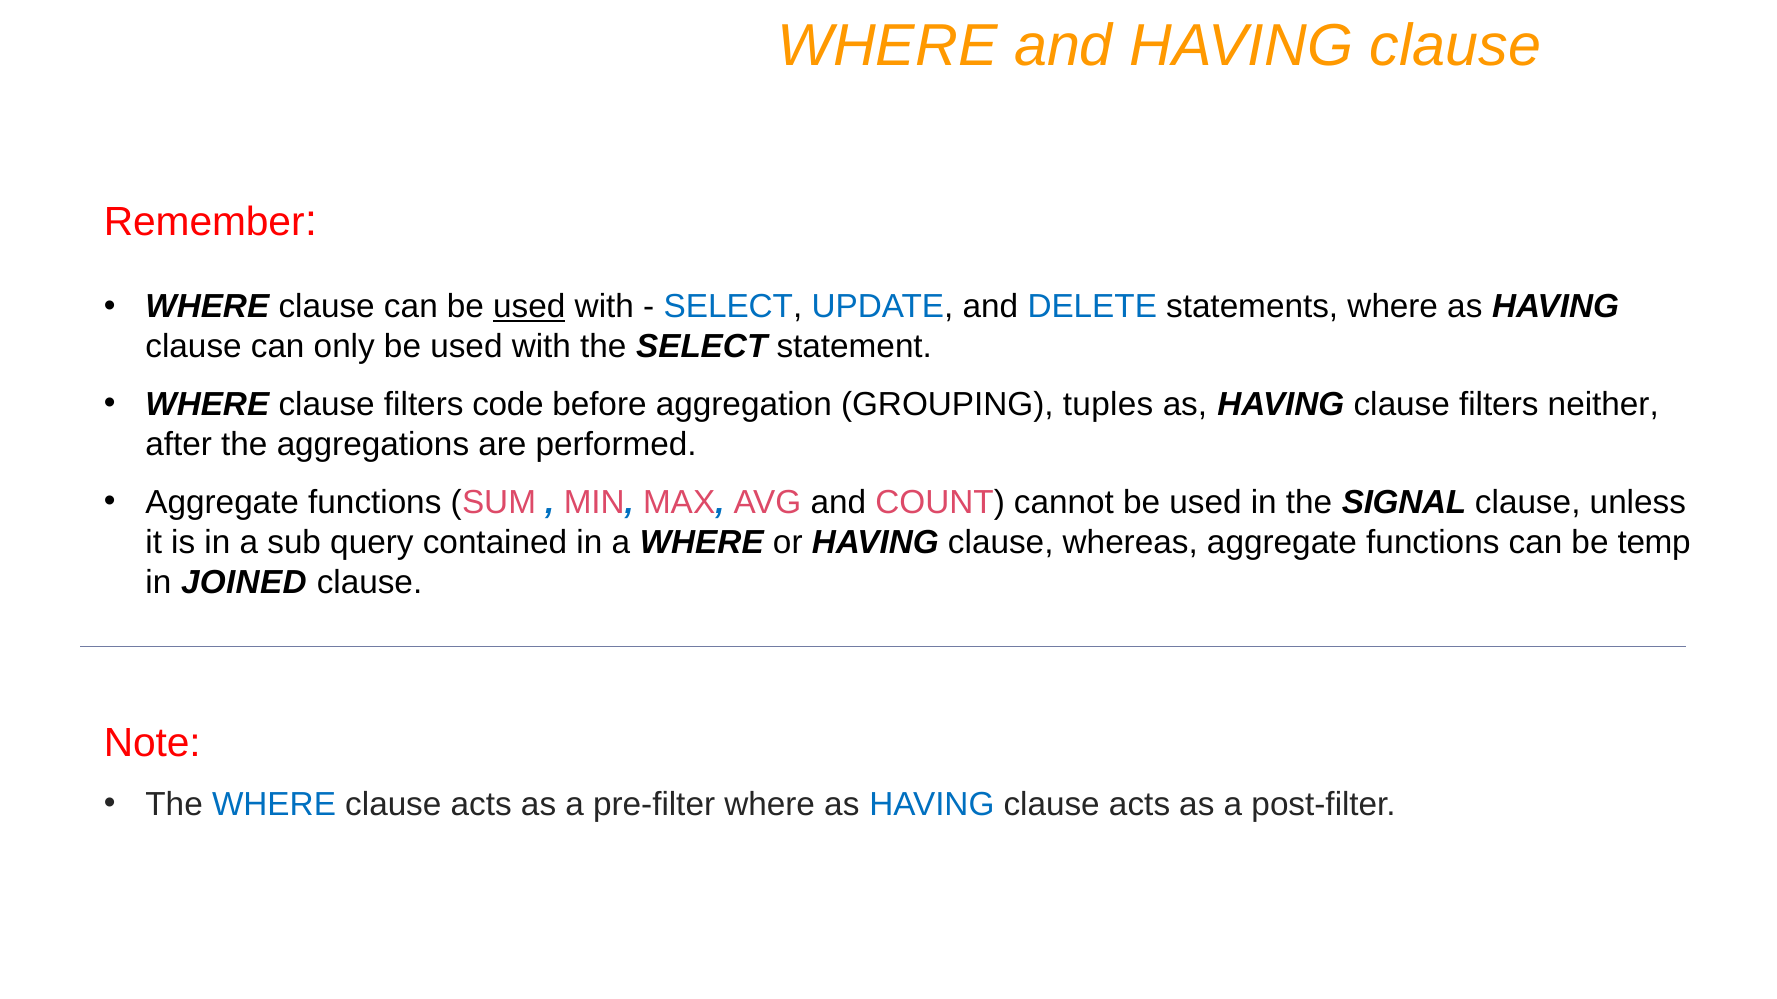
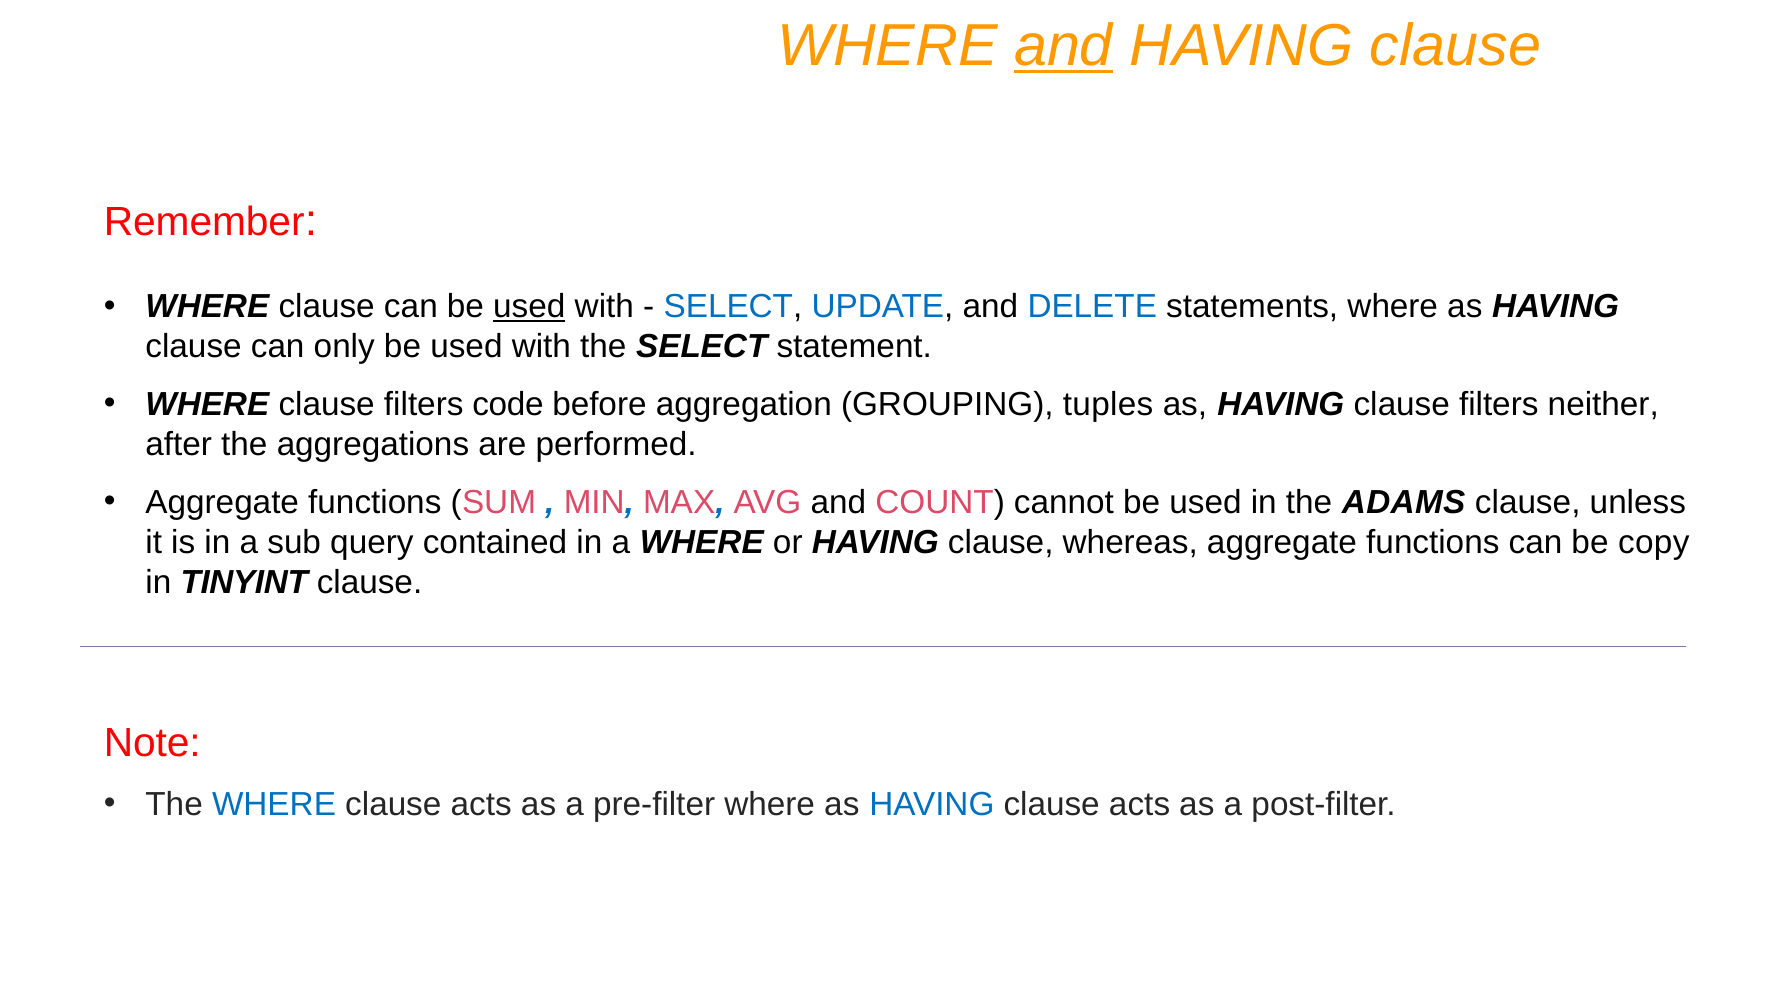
and at (1064, 46) underline: none -> present
SIGNAL: SIGNAL -> ADAMS
temp: temp -> copy
JOINED: JOINED -> TINYINT
